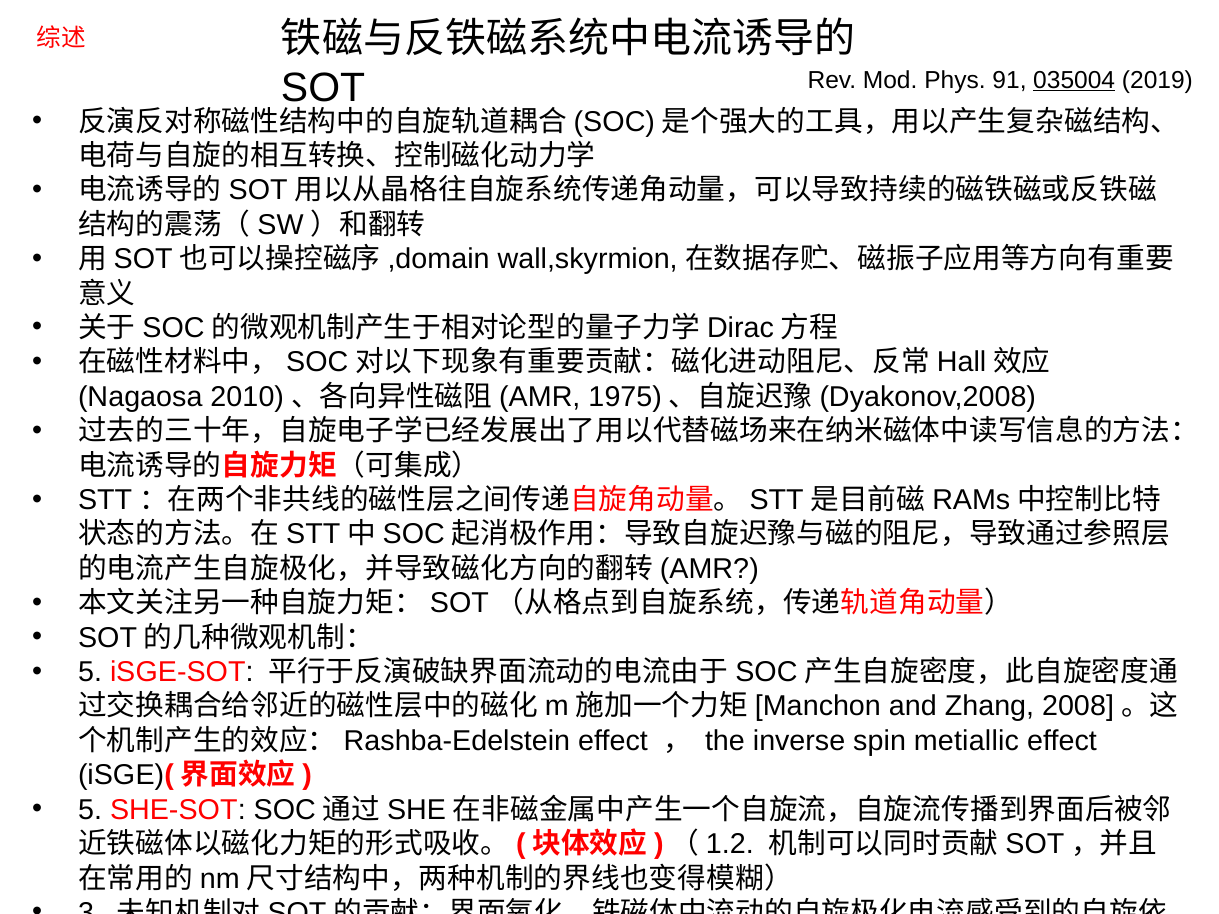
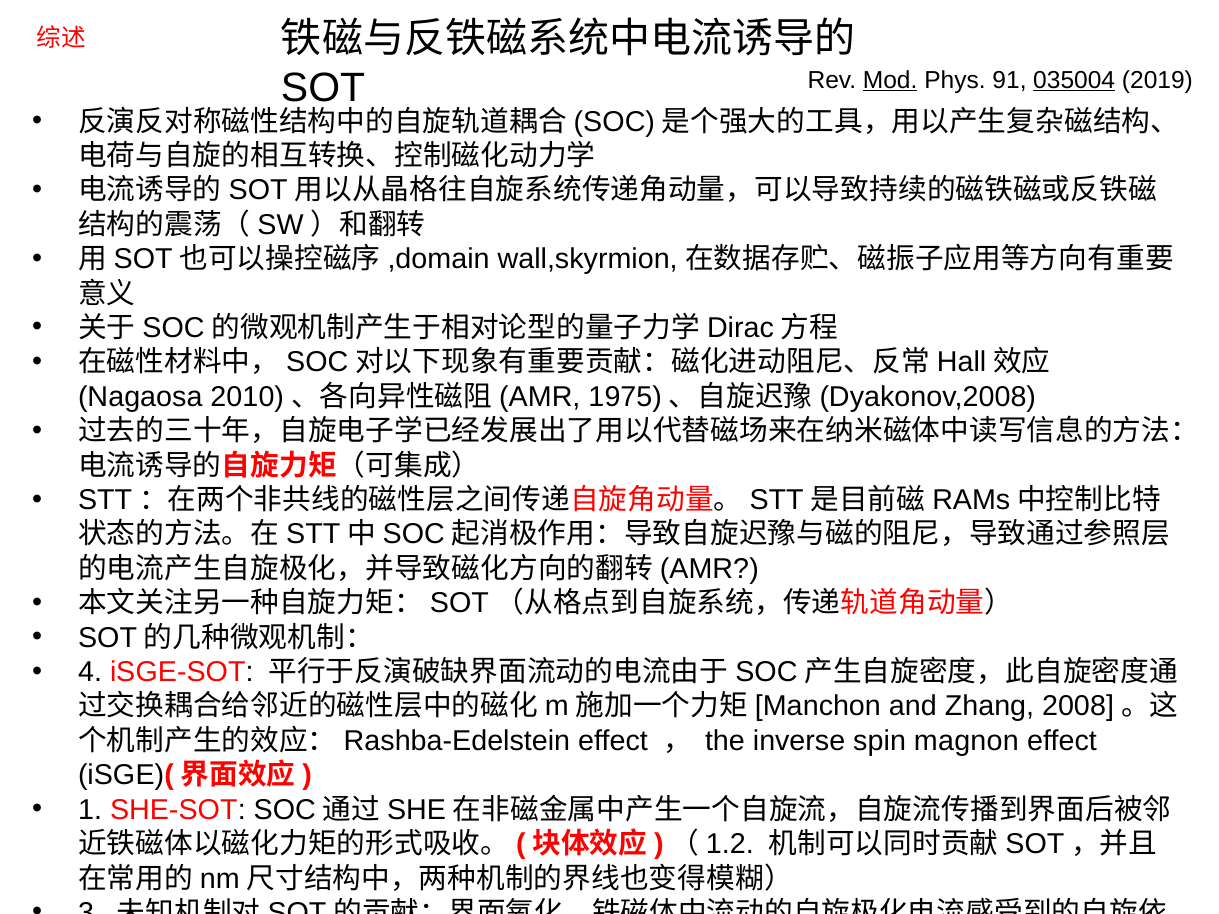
Mod underline: none -> present
5 at (90, 672): 5 -> 4
metiallic: metiallic -> magnon
5 at (90, 810): 5 -> 1
